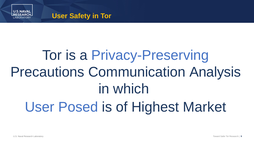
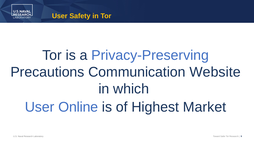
Analysis: Analysis -> Website
Posed: Posed -> Online
